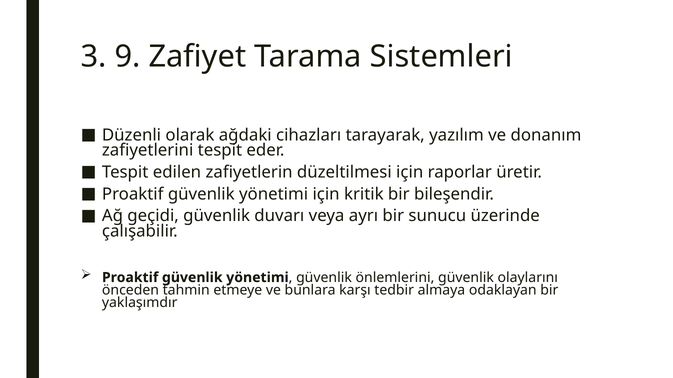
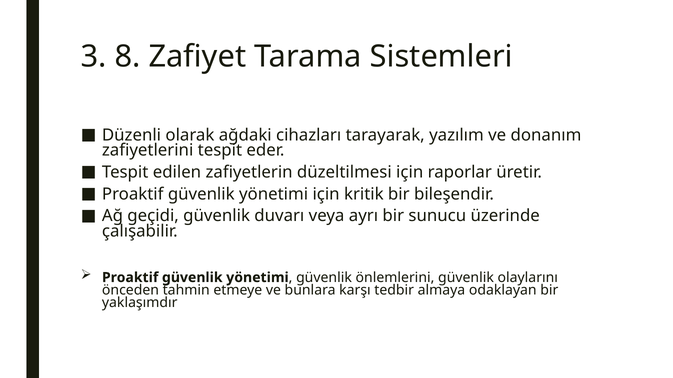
9: 9 -> 8
